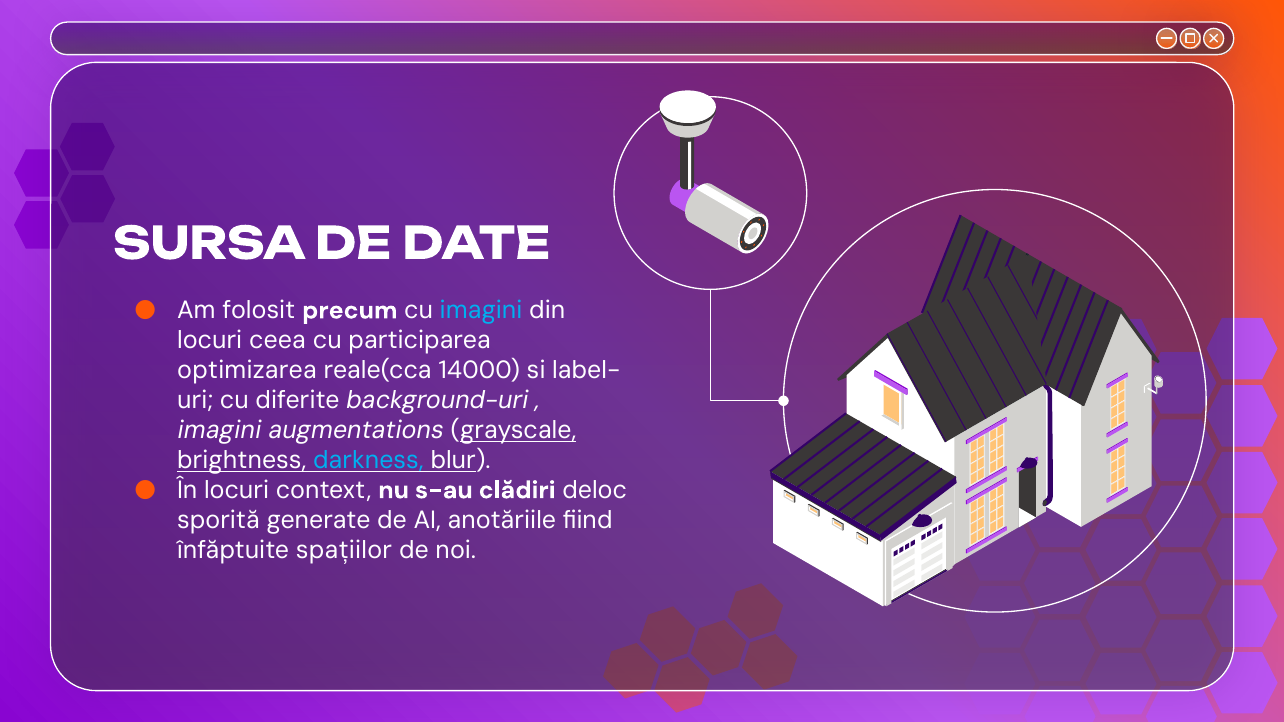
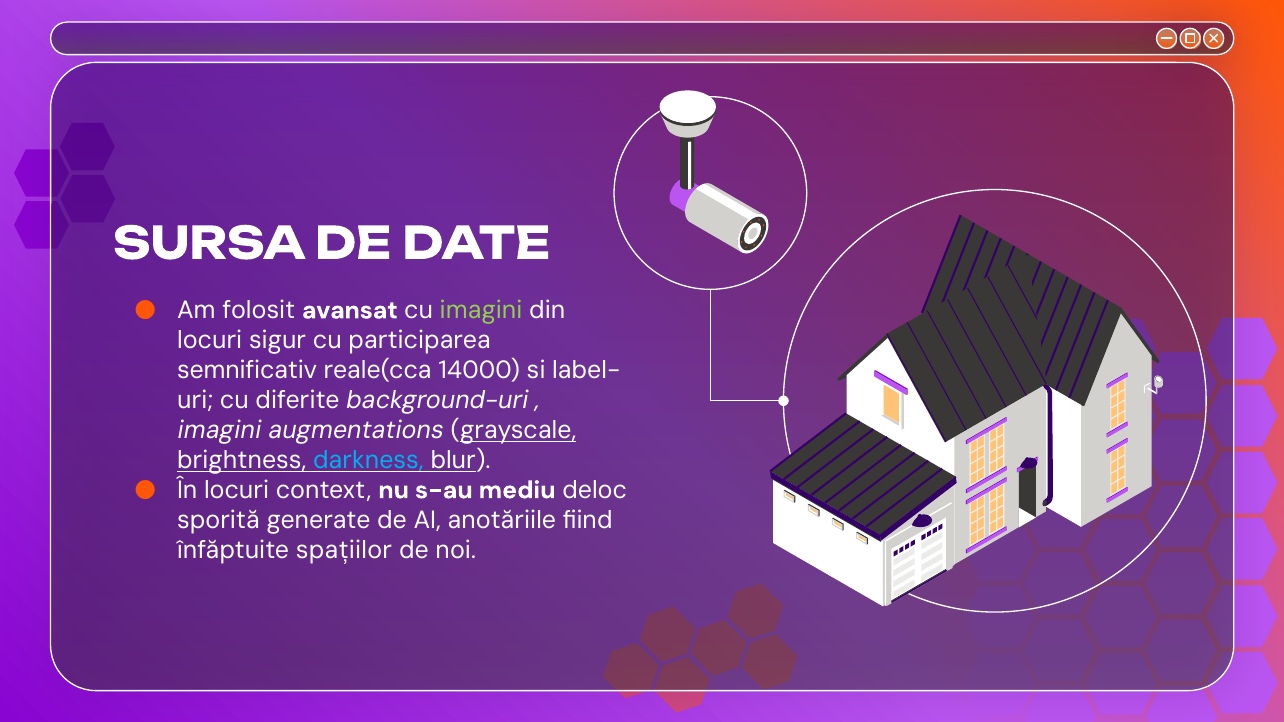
precum: precum -> avansat
imagini at (481, 310) colour: light blue -> light green
ceea: ceea -> sigur
optimizarea: optimizarea -> semnificativ
clădiri: clădiri -> mediu
